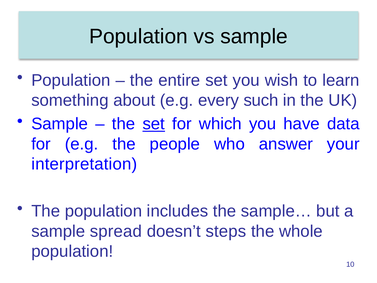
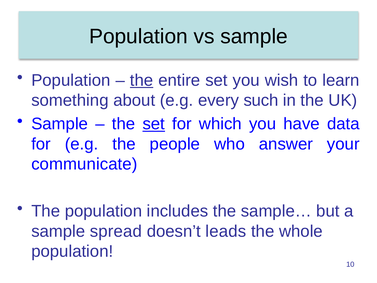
the at (142, 80) underline: none -> present
interpretation: interpretation -> communicate
steps: steps -> leads
